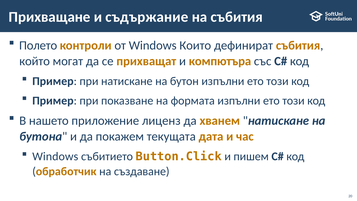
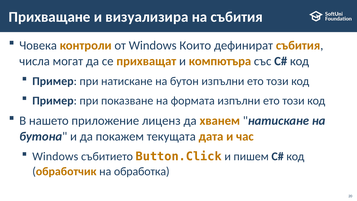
съдържание: съдържание -> визуализира
Полето: Полето -> Човека
който: който -> числа
създаване: създаване -> обработка
